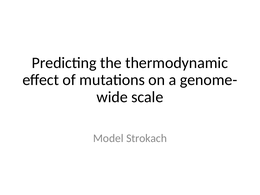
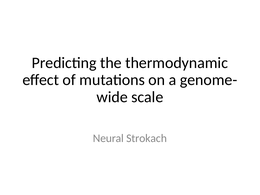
Model: Model -> Neural
